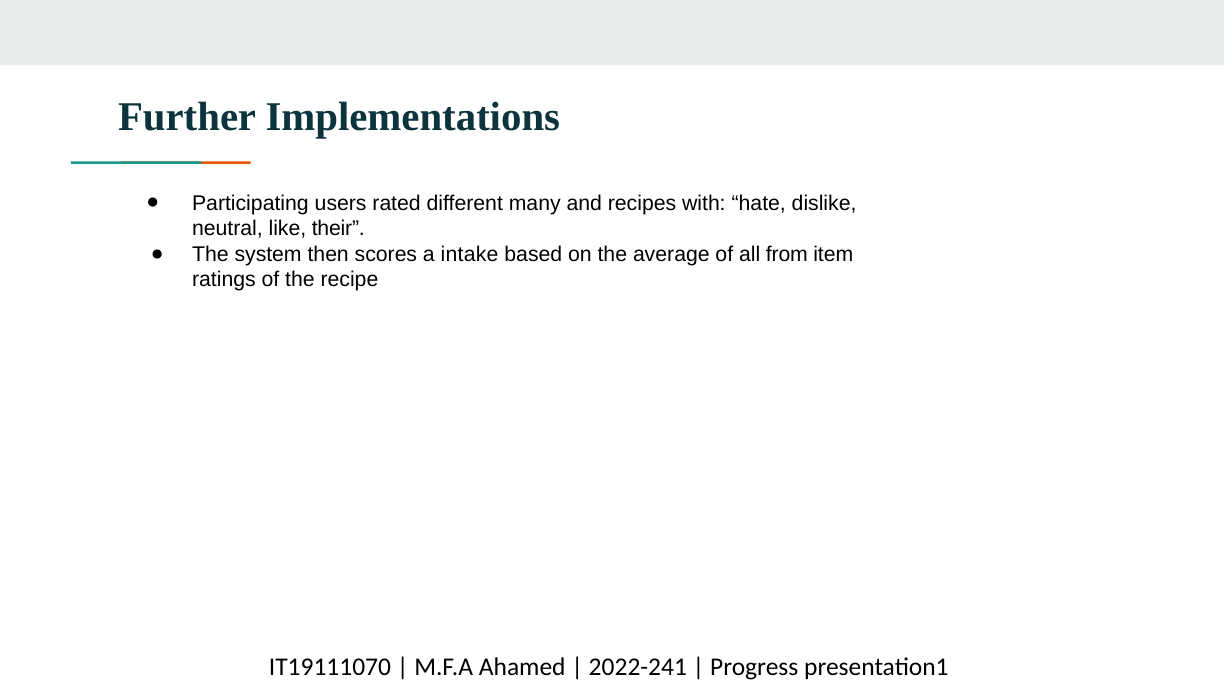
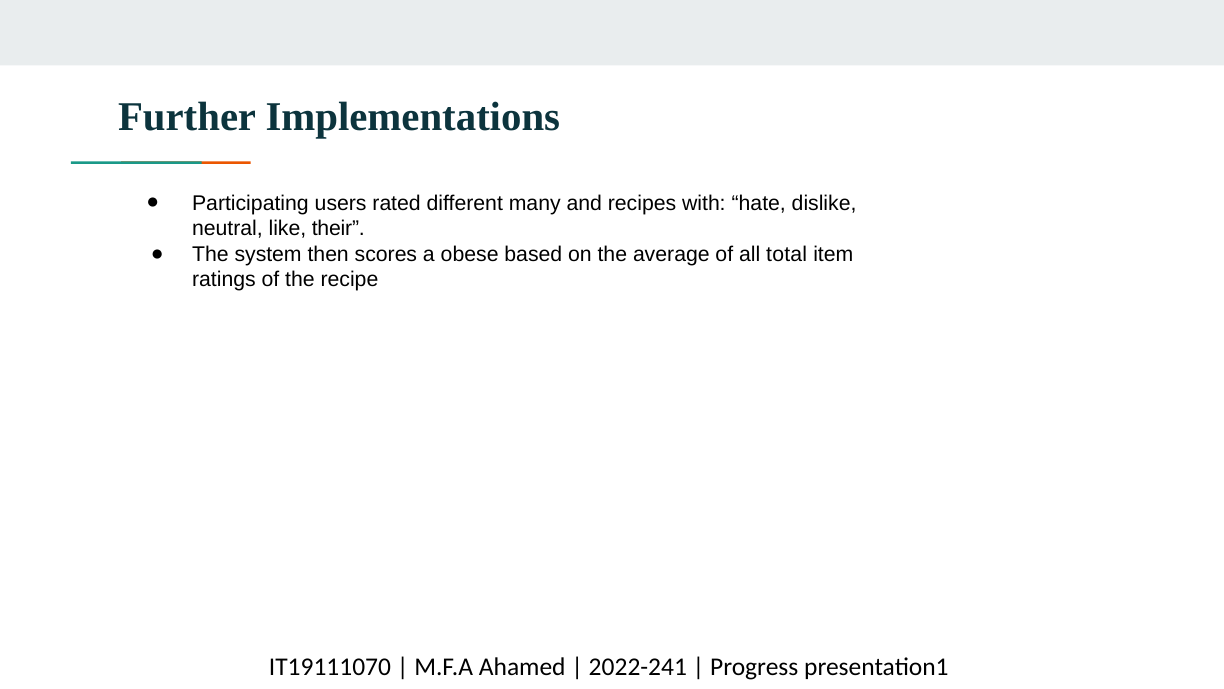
intake: intake -> obese
from: from -> total
